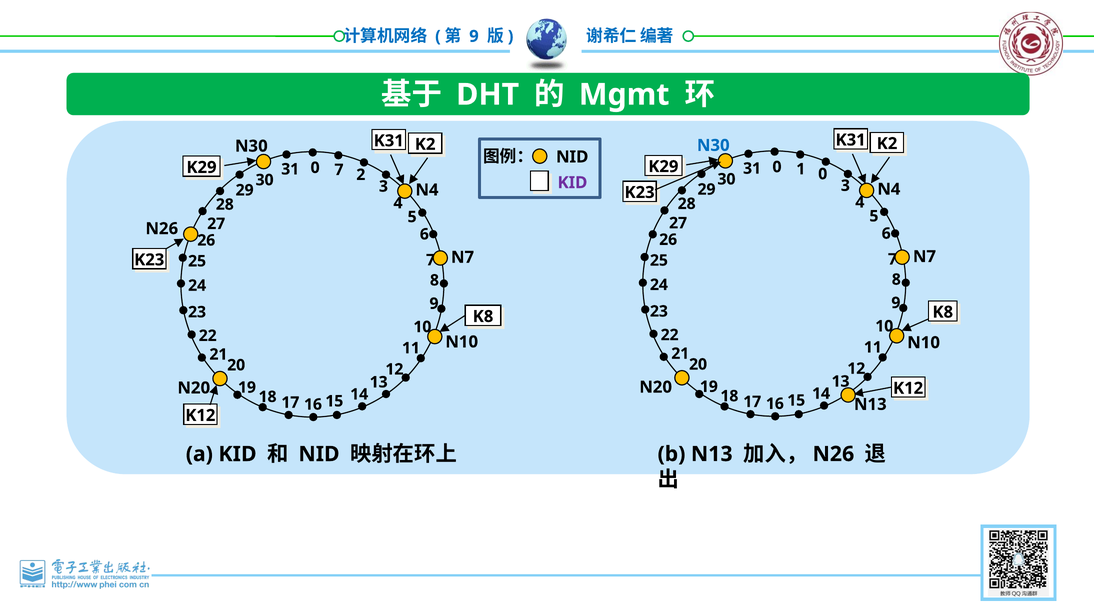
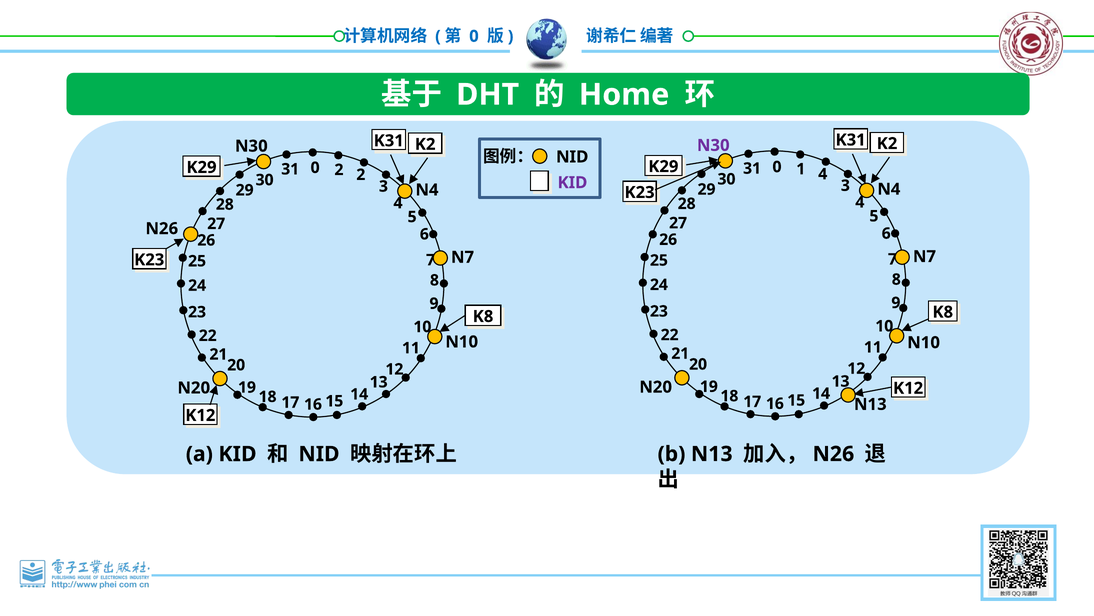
9 at (474, 36): 9 -> 0
Mgmt: Mgmt -> Home
N30 at (713, 145) colour: blue -> purple
1 0: 0 -> 4
0 7: 7 -> 2
